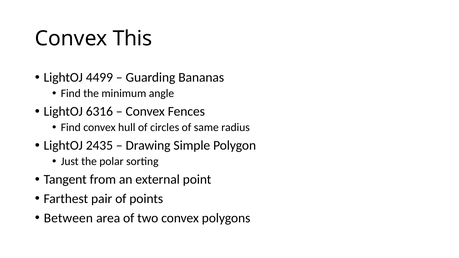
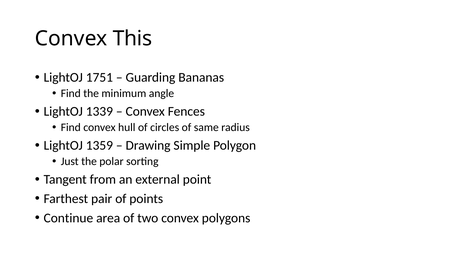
4499: 4499 -> 1751
6316: 6316 -> 1339
2435: 2435 -> 1359
Between: Between -> Continue
